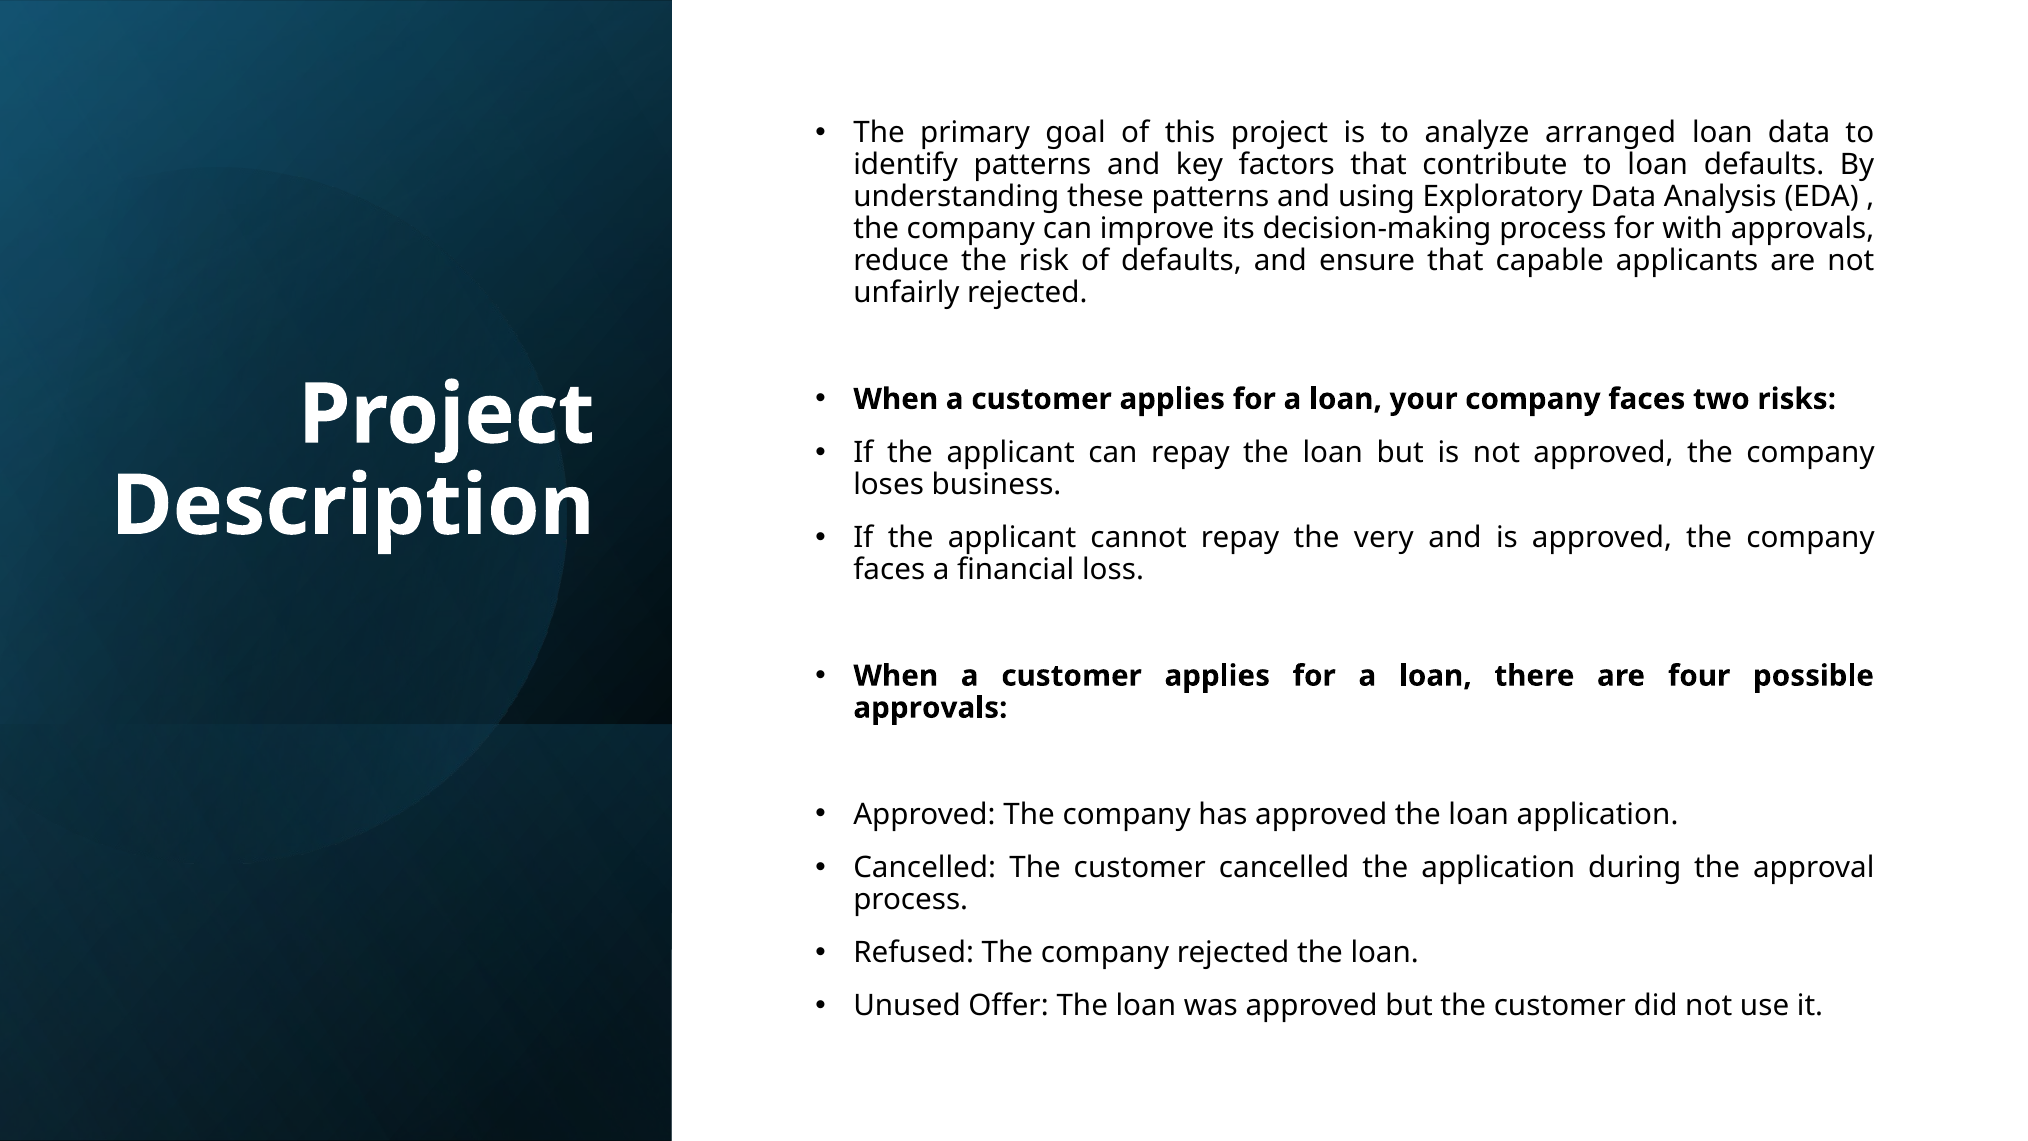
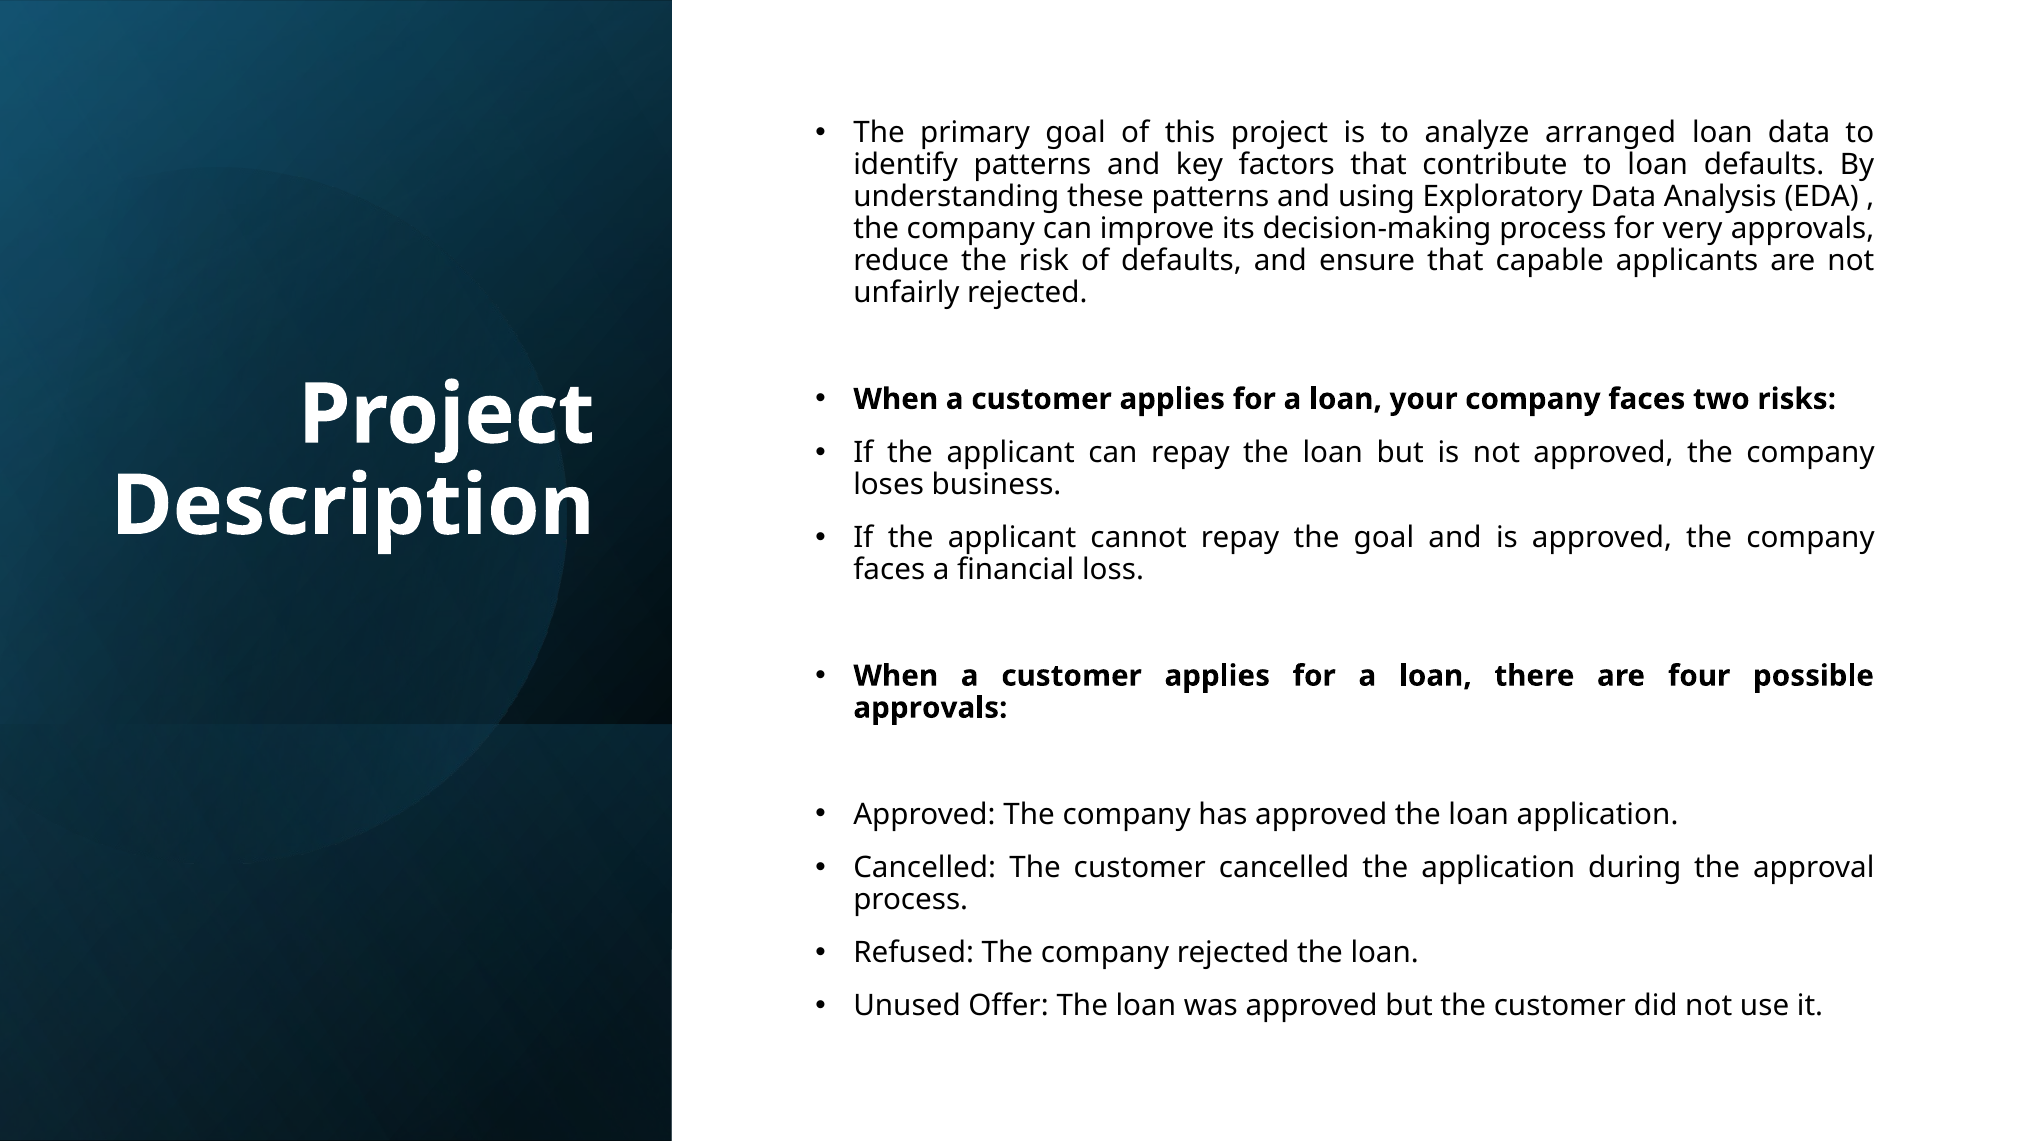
with: with -> very
the very: very -> goal
